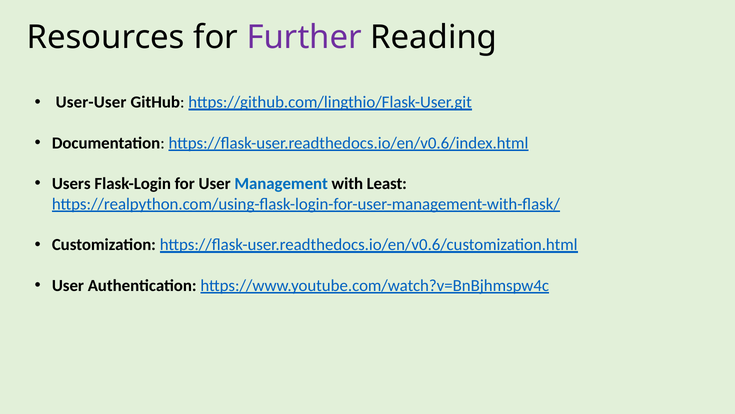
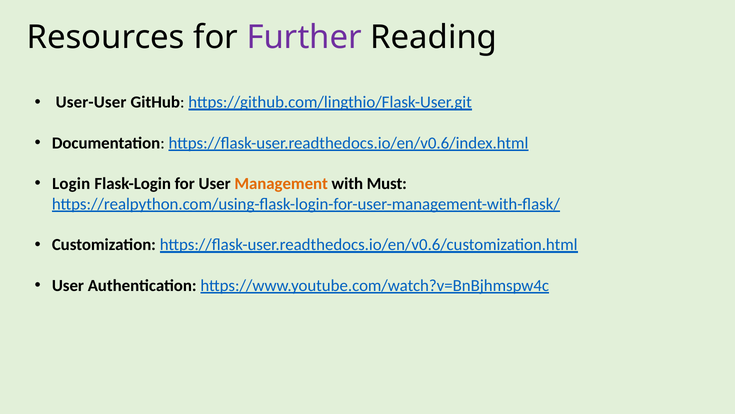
Users: Users -> Login
Management colour: blue -> orange
Least: Least -> Must
